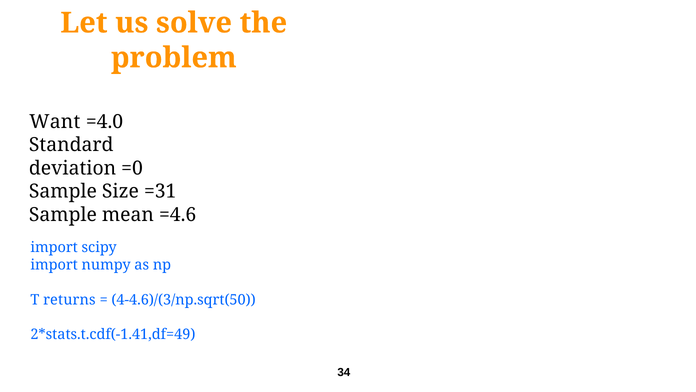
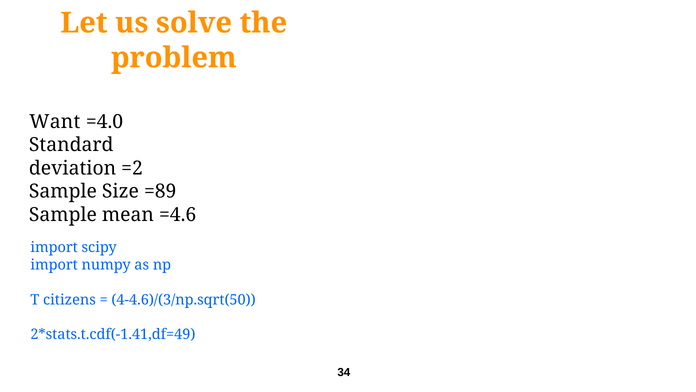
=0: =0 -> =2
=31: =31 -> =89
returns: returns -> citizens
